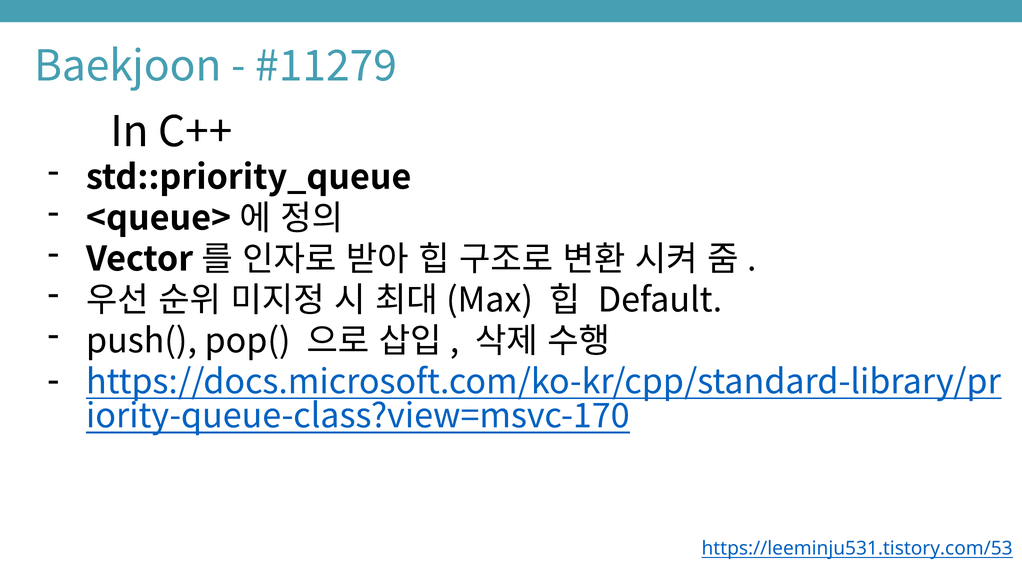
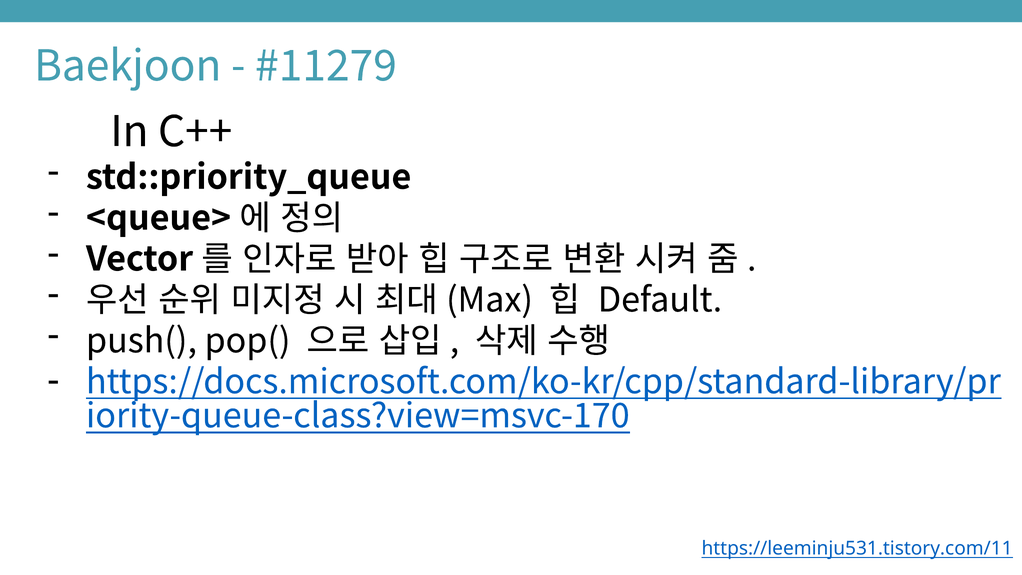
https://leeminju531.tistory.com/53: https://leeminju531.tistory.com/53 -> https://leeminju531.tistory.com/11
